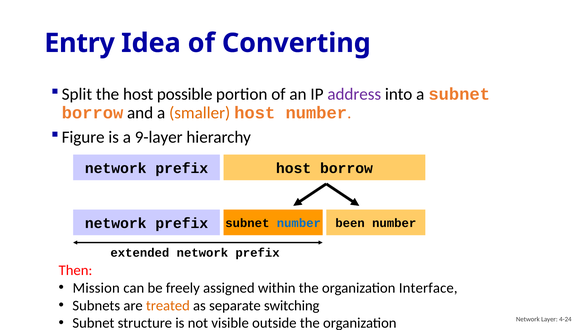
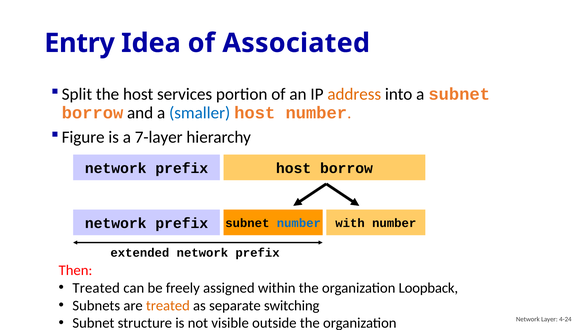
Converting: Converting -> Associated
possible: possible -> services
address colour: purple -> orange
smaller colour: orange -> blue
9-layer: 9-layer -> 7-layer
been: been -> with
Mission at (96, 288): Mission -> Treated
Interface: Interface -> Loopback
